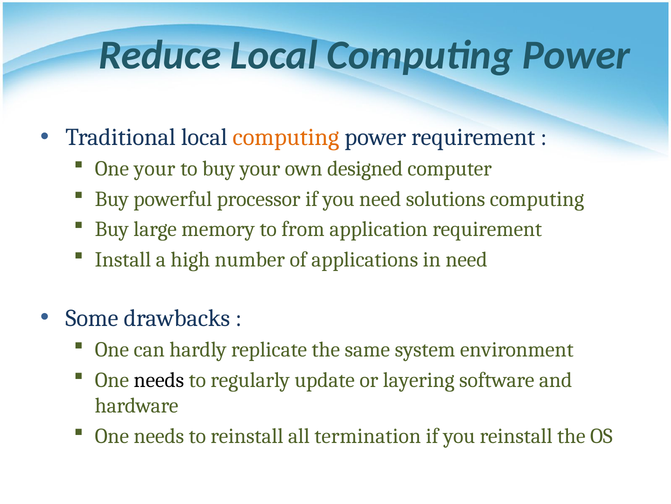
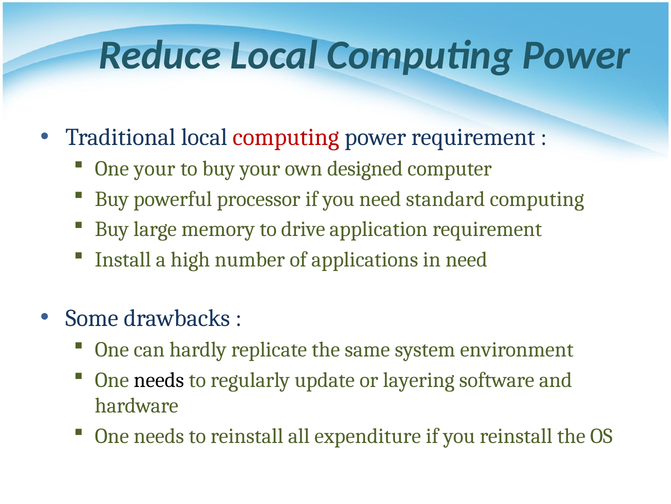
computing at (286, 137) colour: orange -> red
solutions: solutions -> standard
from: from -> drive
termination: termination -> expenditure
